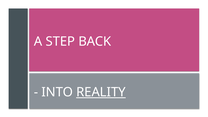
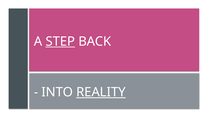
STEP underline: none -> present
